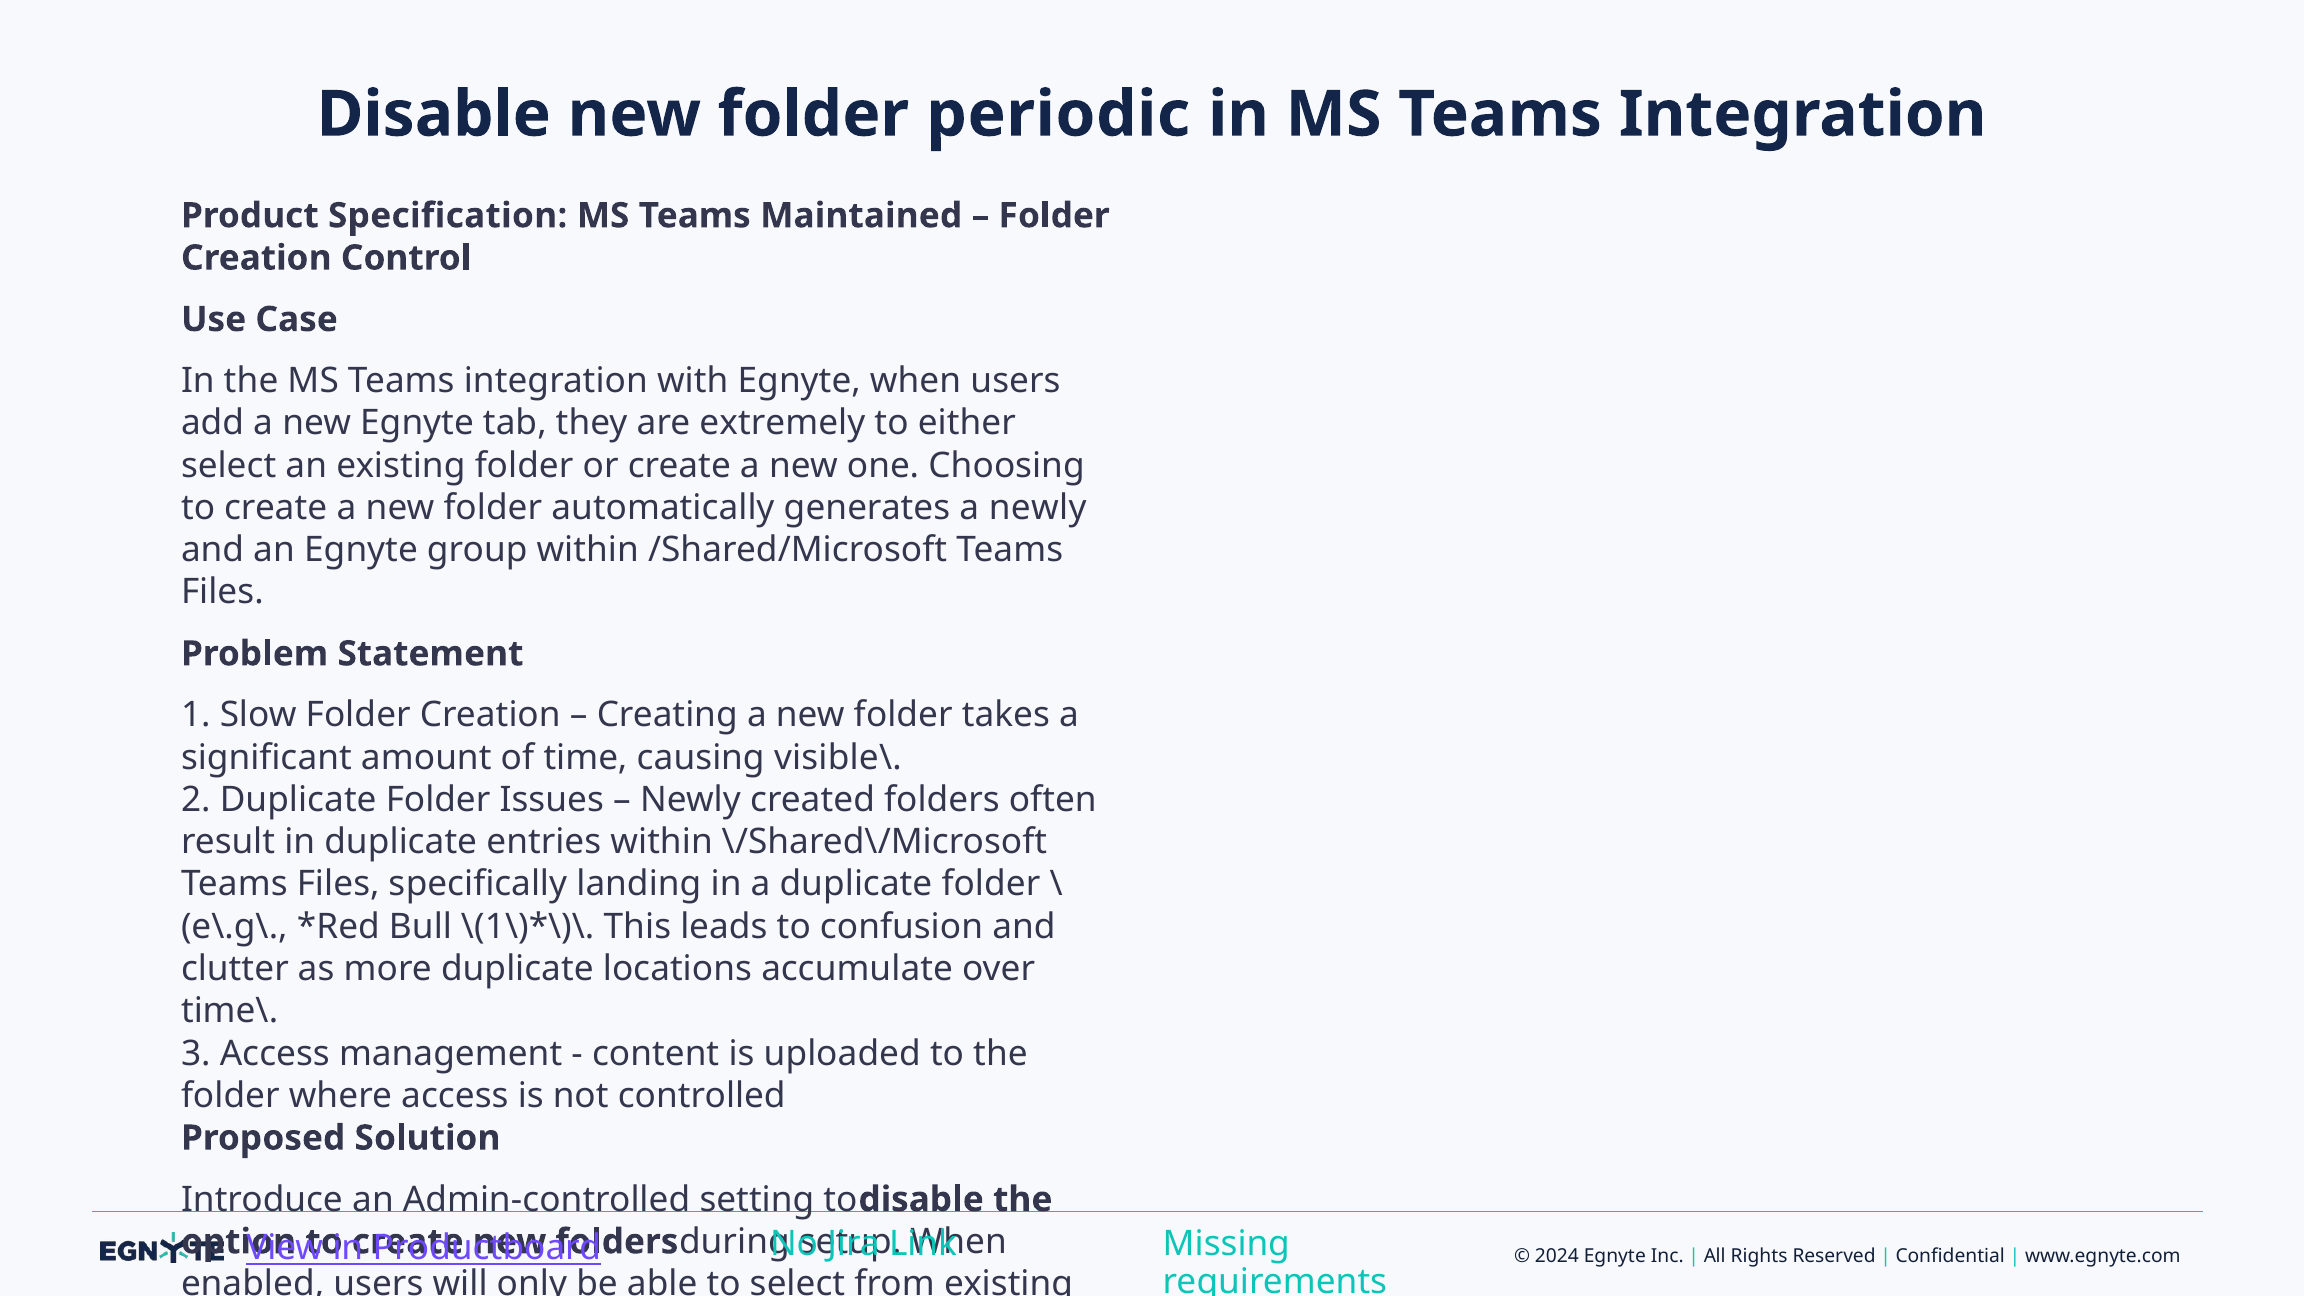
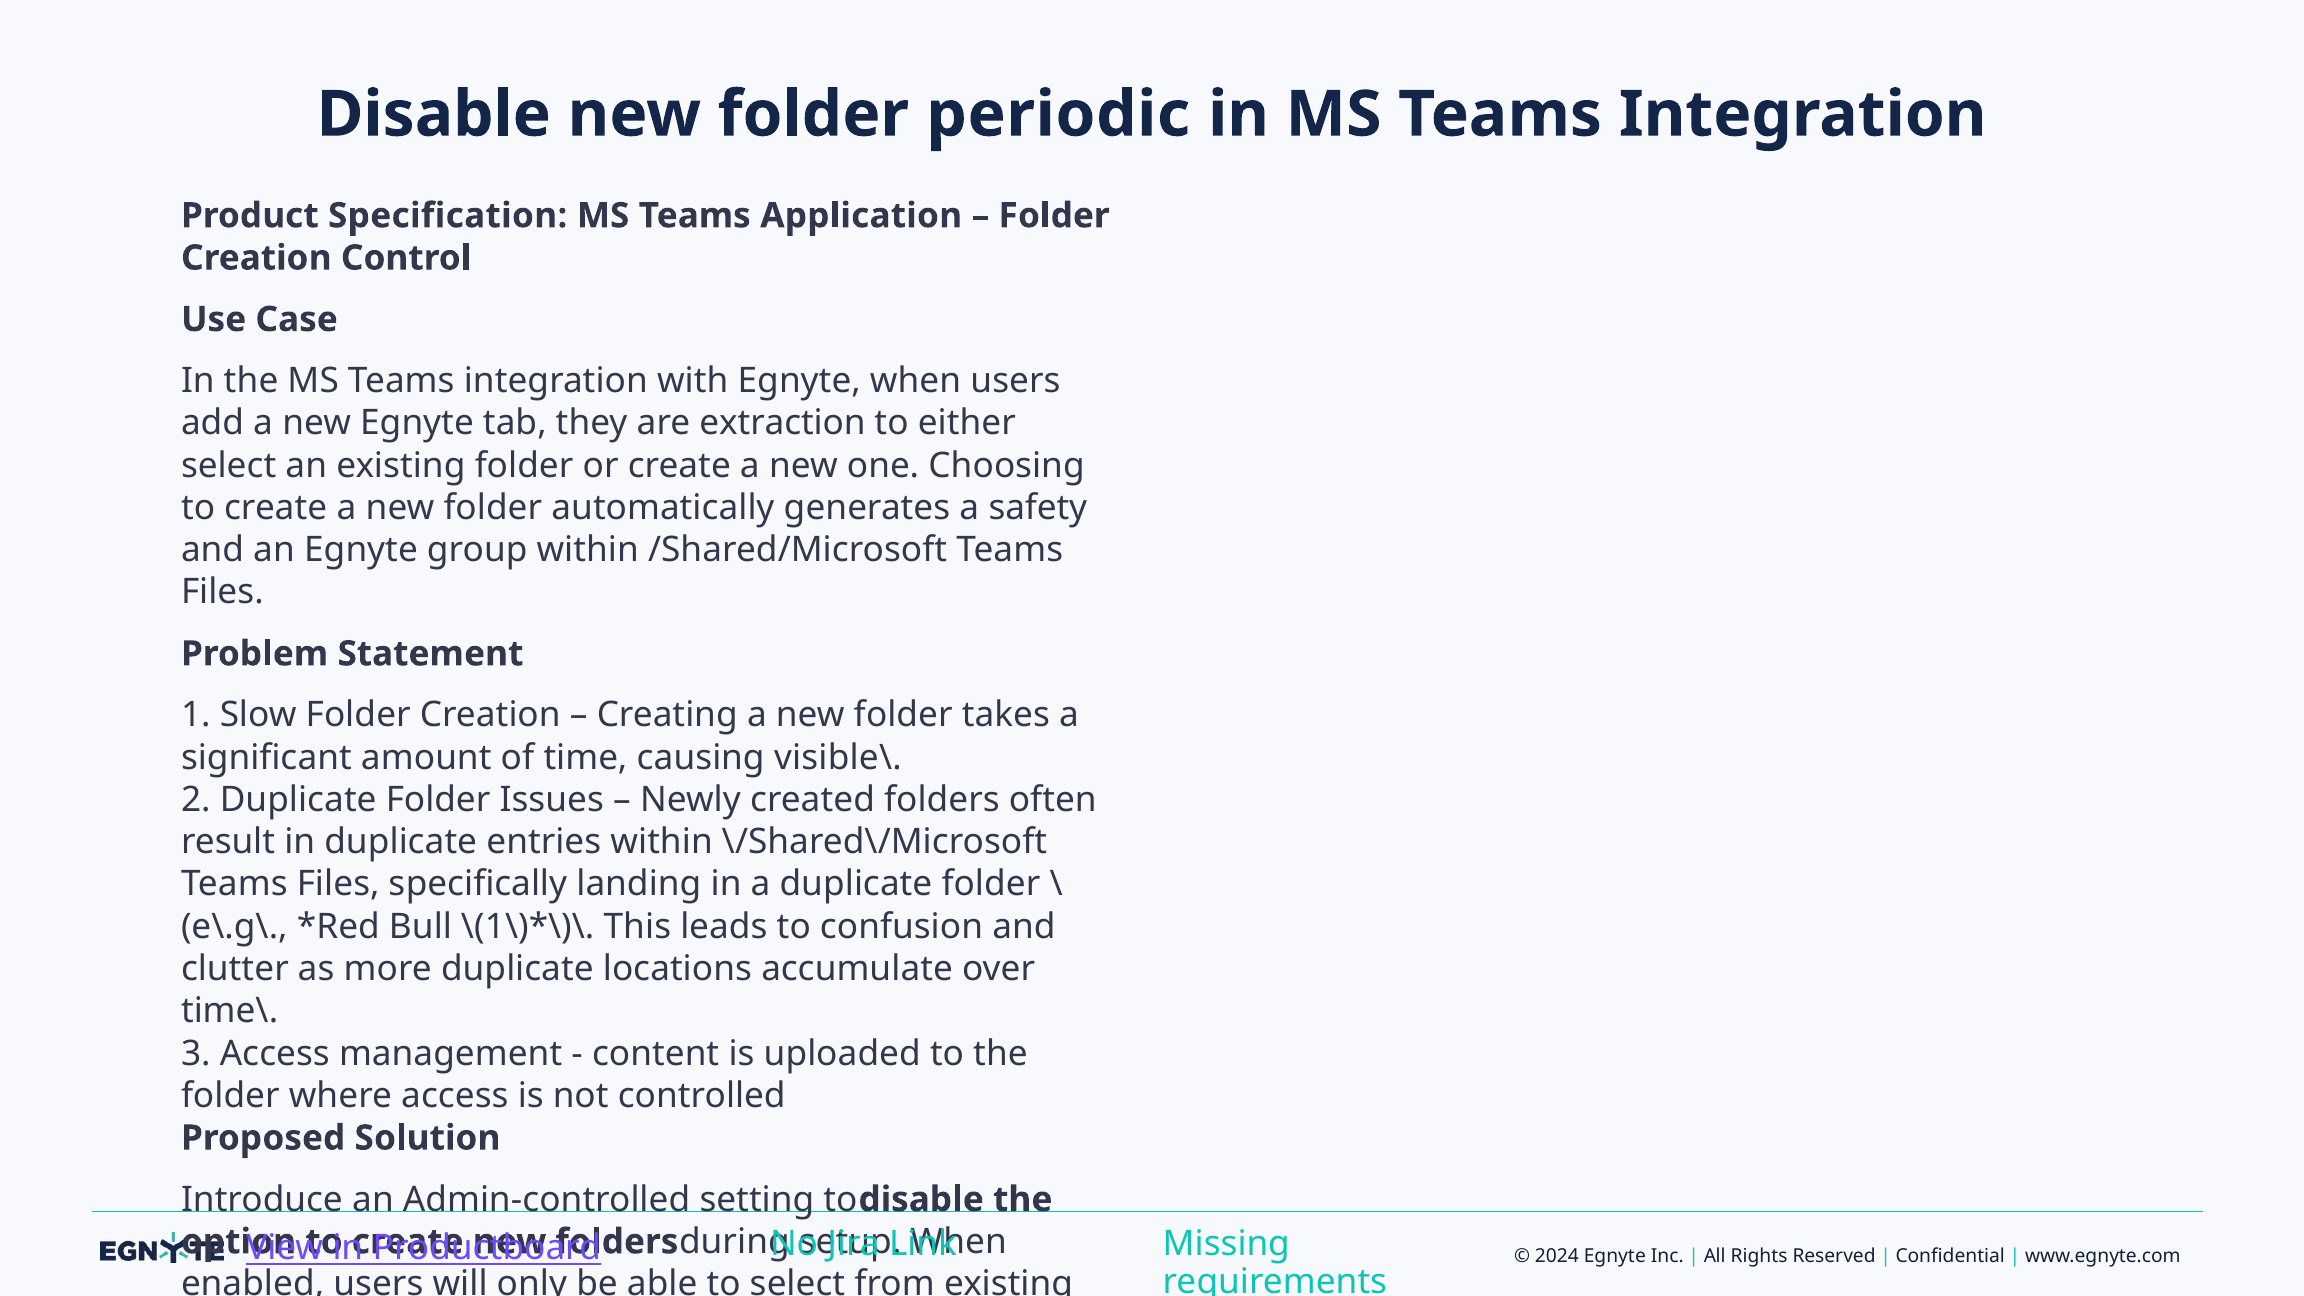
Maintained: Maintained -> Application
extremely: extremely -> extraction
a newly: newly -> safety
